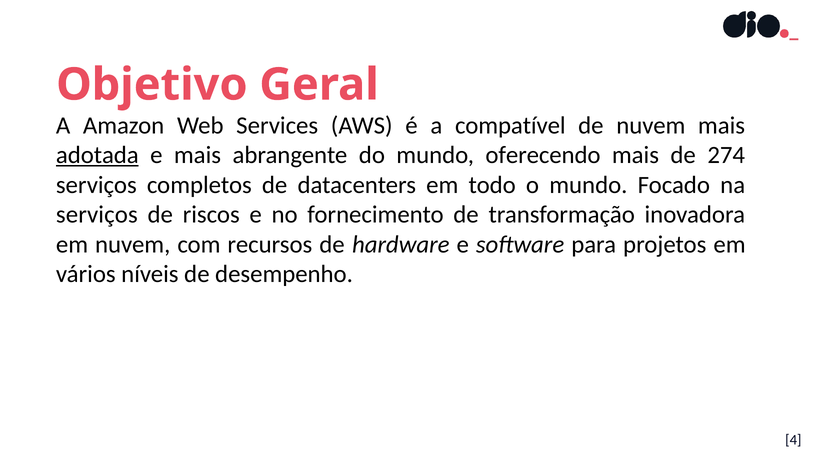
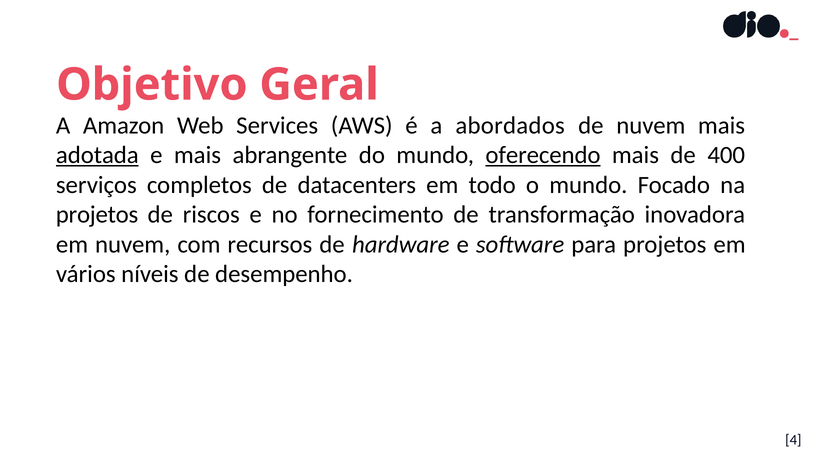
compatível: compatível -> abordados
oferecendo underline: none -> present
274: 274 -> 400
serviços at (97, 215): serviços -> projetos
